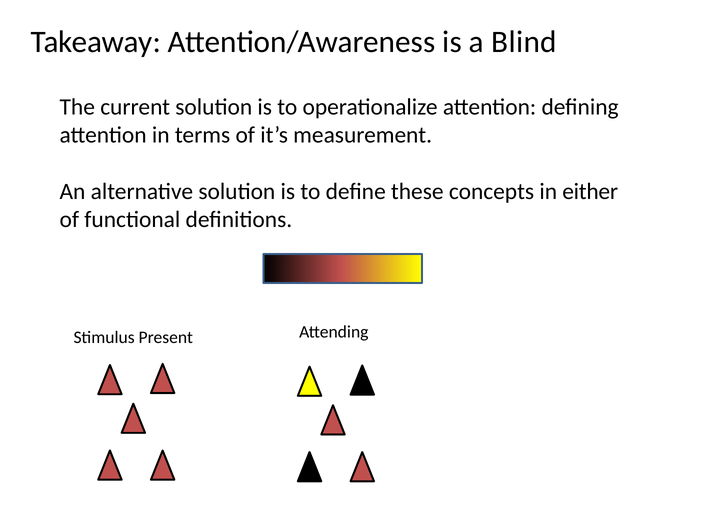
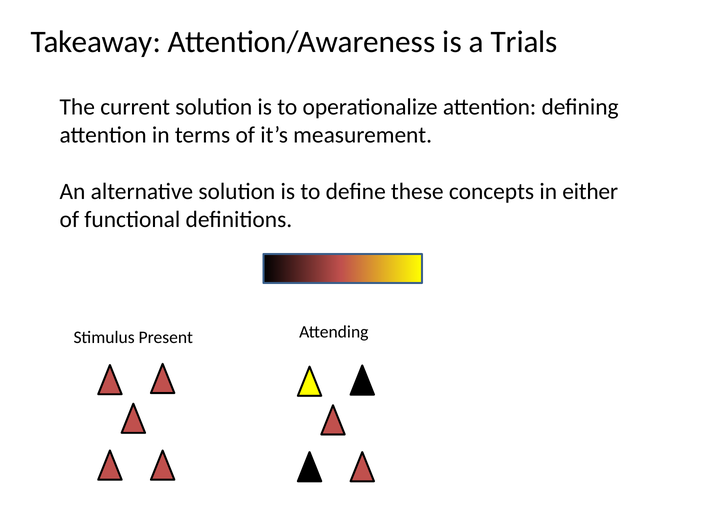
Blind: Blind -> Trials
